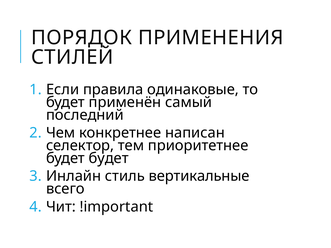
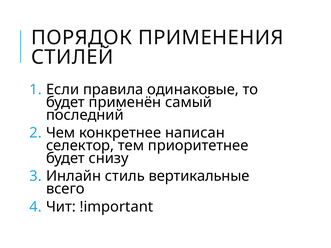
будет будет: будет -> снизу
